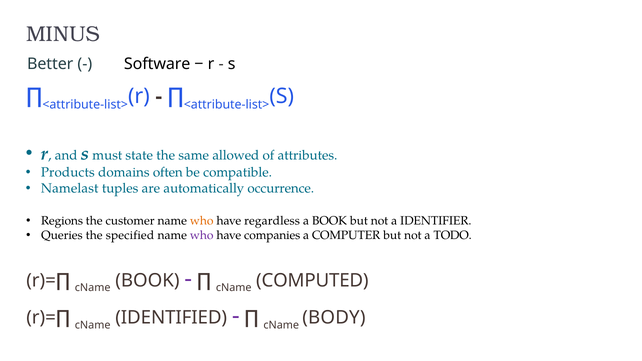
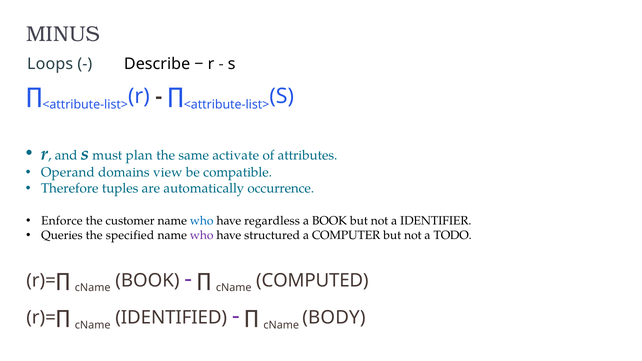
Better: Better -> Loops
Software: Software -> Describe
state: state -> plan
allowed: allowed -> activate
Products: Products -> Operand
often: often -> view
Namelast: Namelast -> Therefore
Regions: Regions -> Enforce
who at (202, 221) colour: orange -> blue
companies: companies -> structured
